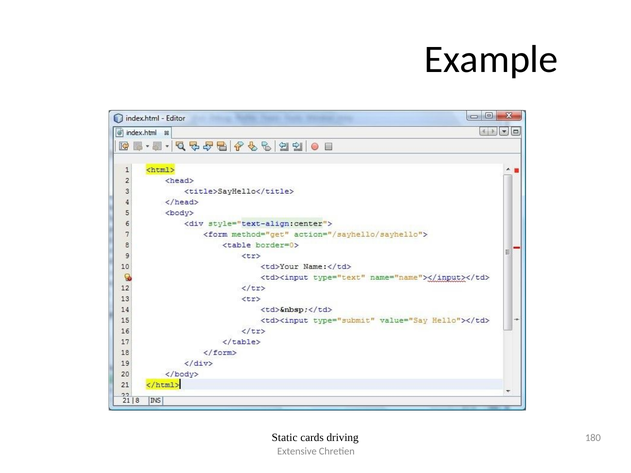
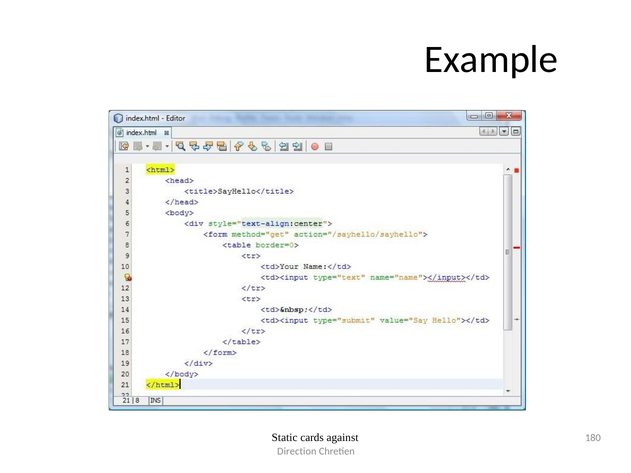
driving: driving -> against
Extensive: Extensive -> Direction
